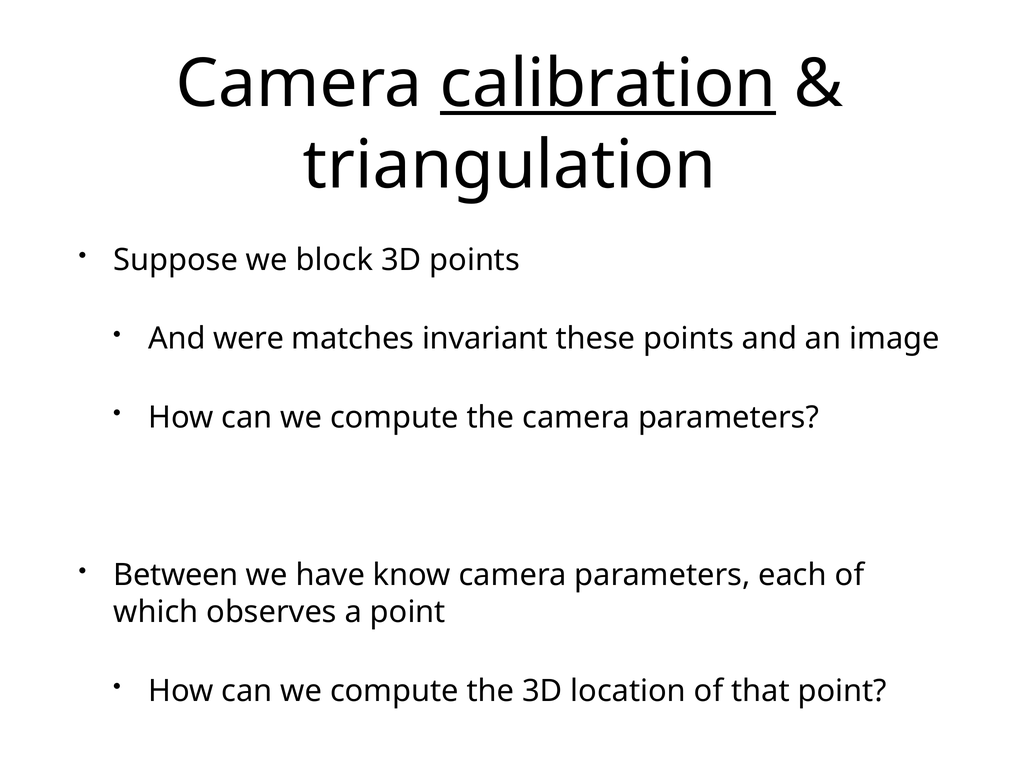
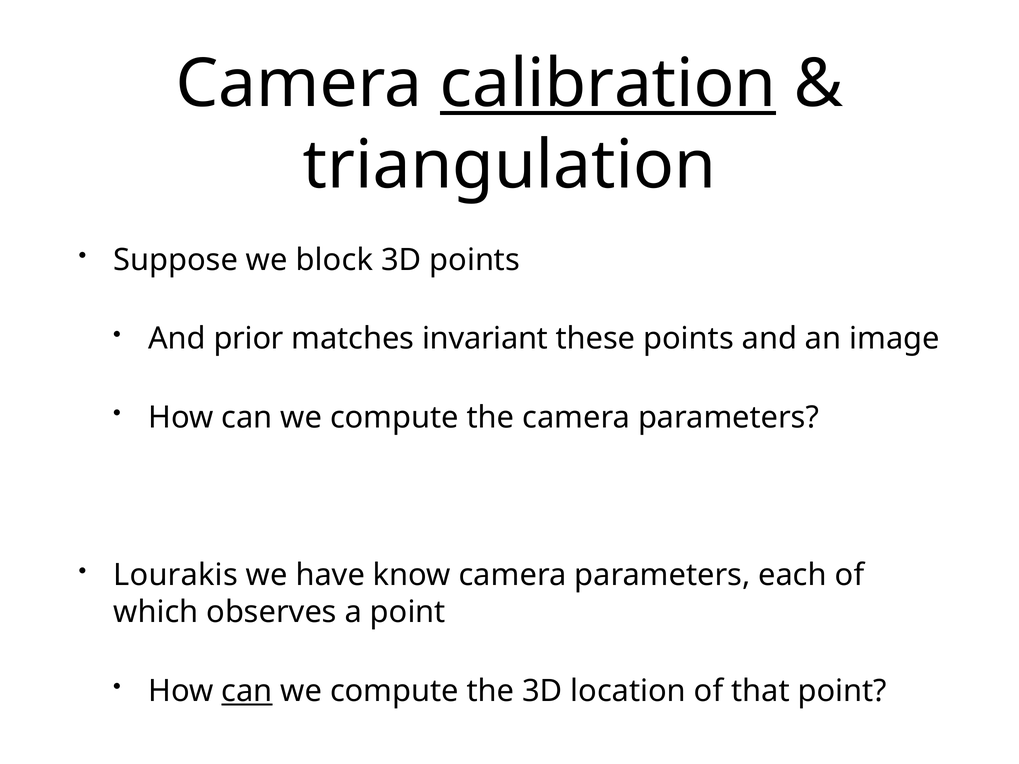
were: were -> prior
Between: Between -> Lourakis
can at (247, 691) underline: none -> present
